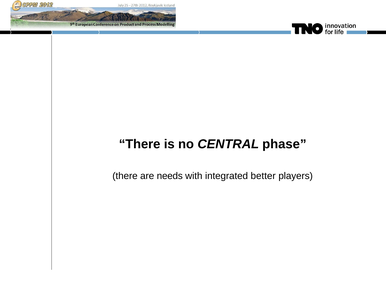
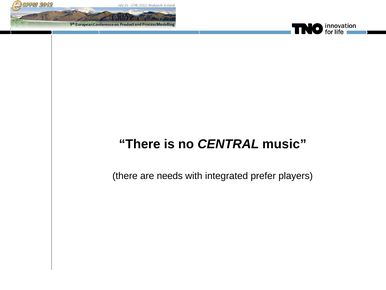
phase: phase -> music
better: better -> prefer
